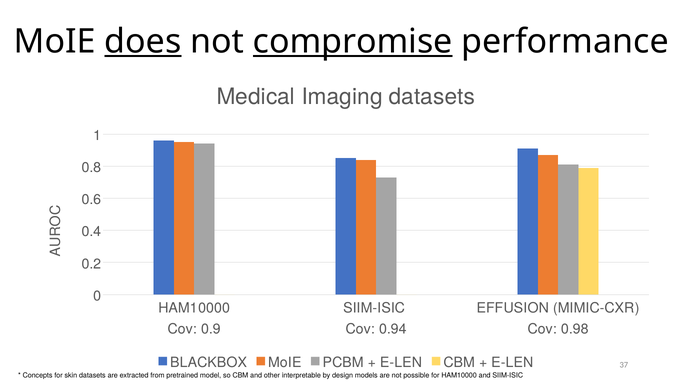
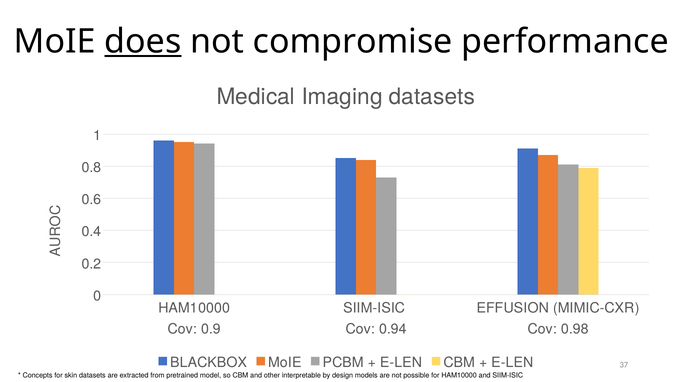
compromise underline: present -> none
